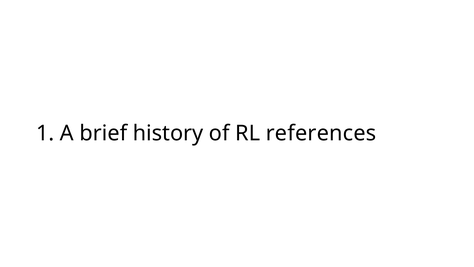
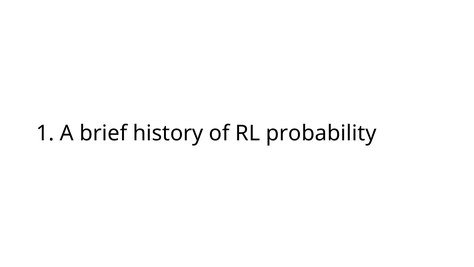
references: references -> probability
